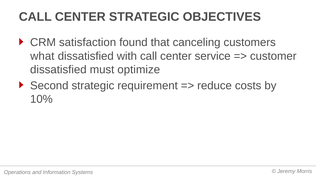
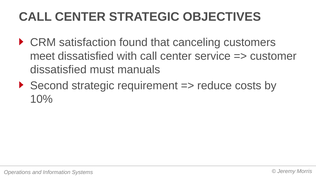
what: what -> meet
optimize: optimize -> manuals
